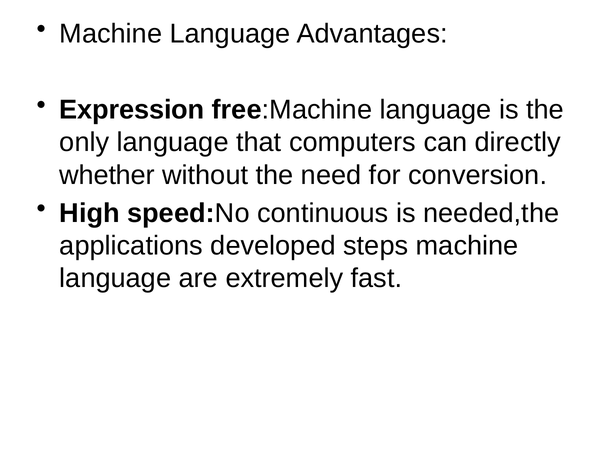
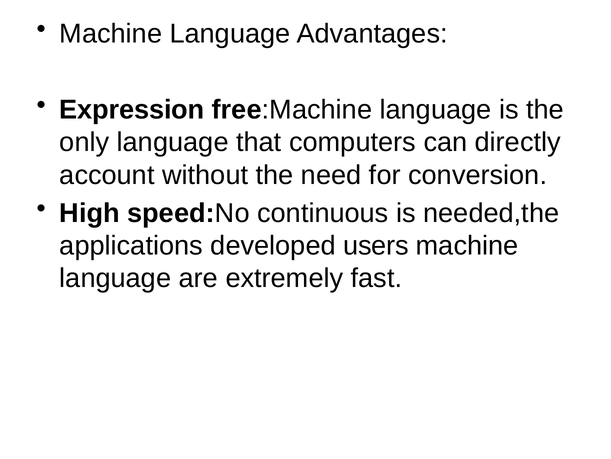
whether: whether -> account
steps: steps -> users
